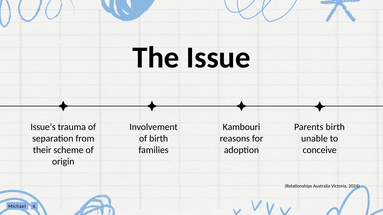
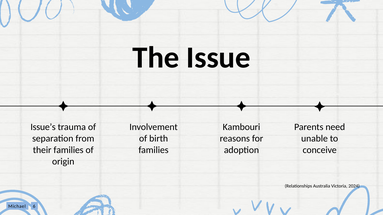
Parents birth: birth -> need
their scheme: scheme -> families
